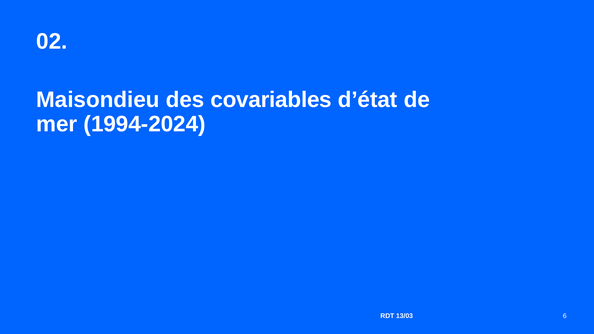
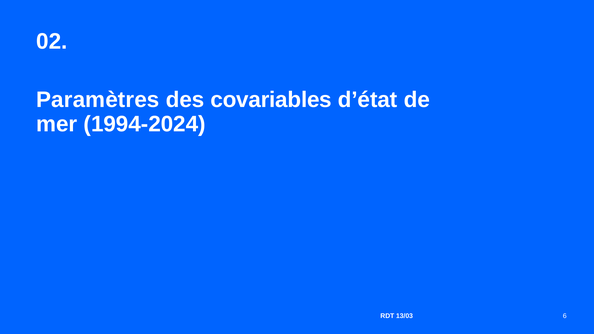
Maisondieu: Maisondieu -> Paramètres
